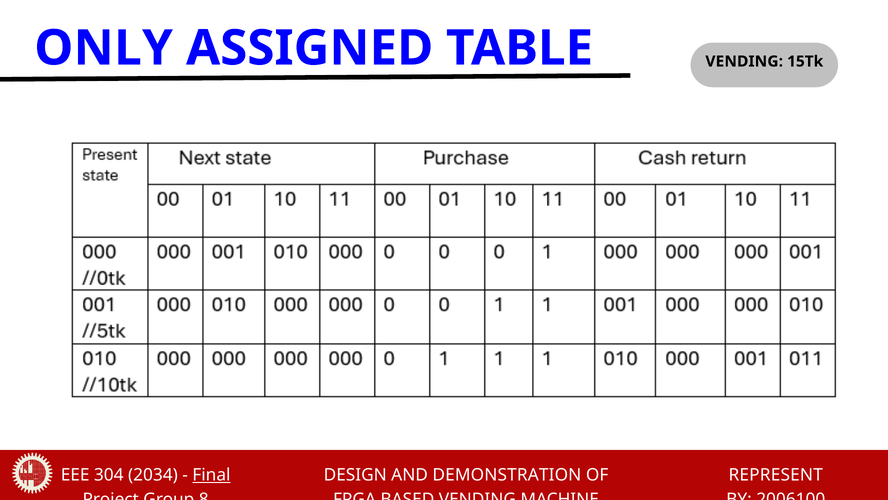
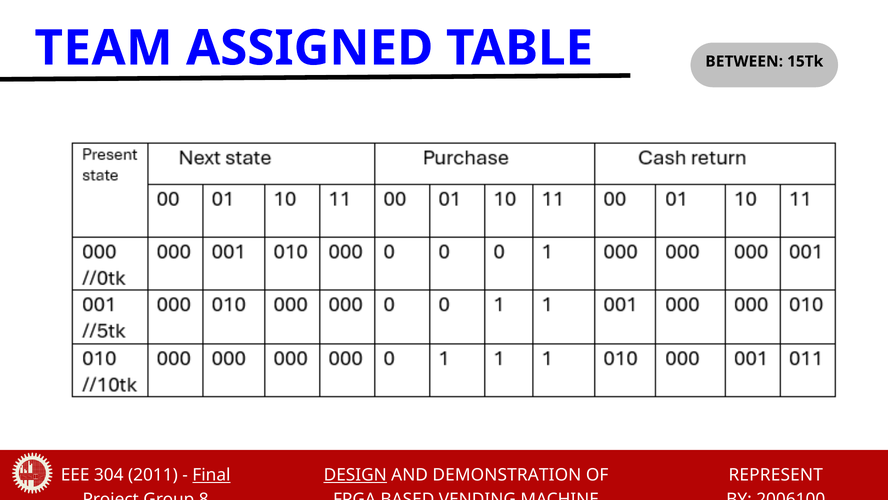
ONLY: ONLY -> TEAM
VENDING at (744, 61): VENDING -> BETWEEN
2034: 2034 -> 2011
DESIGN underline: none -> present
